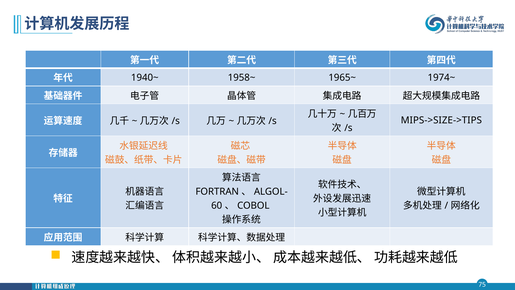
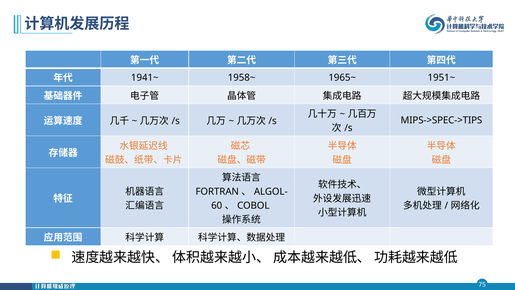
1940~: 1940~ -> 1941~
1974~: 1974~ -> 1951~
MIPS->SIZE->TIPS: MIPS->SIZE->TIPS -> MIPS->SPEC->TIPS
